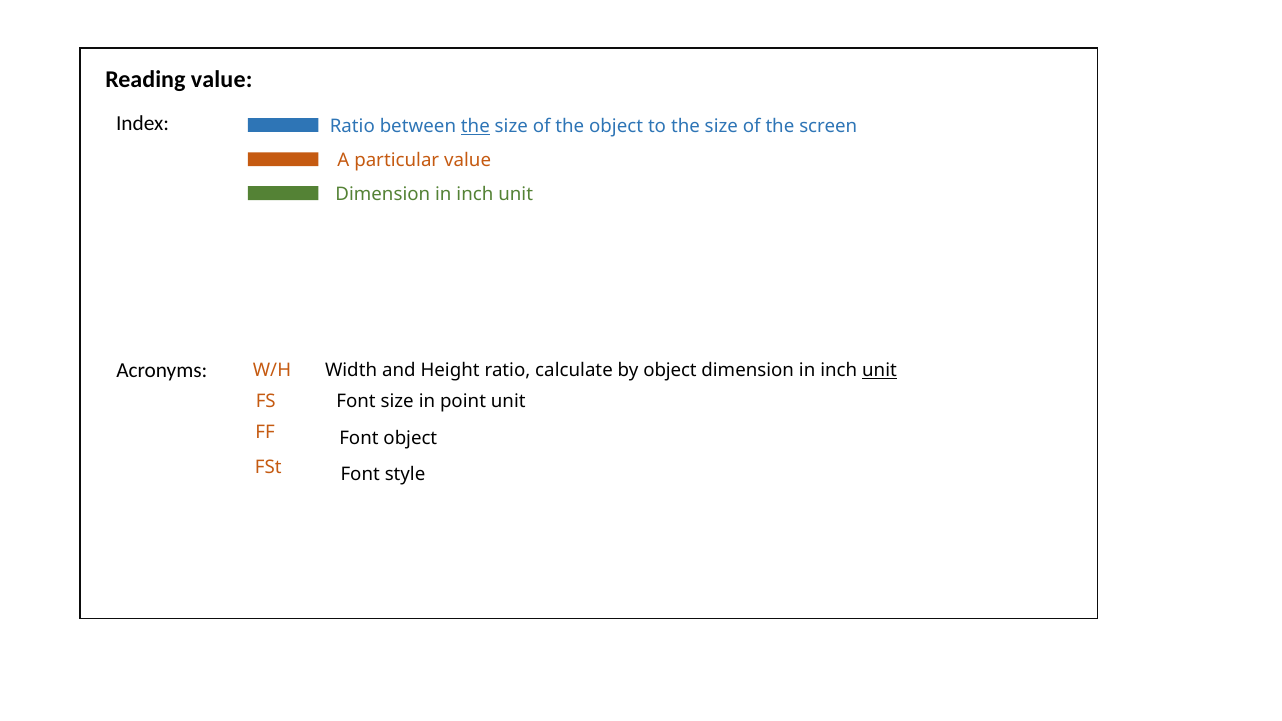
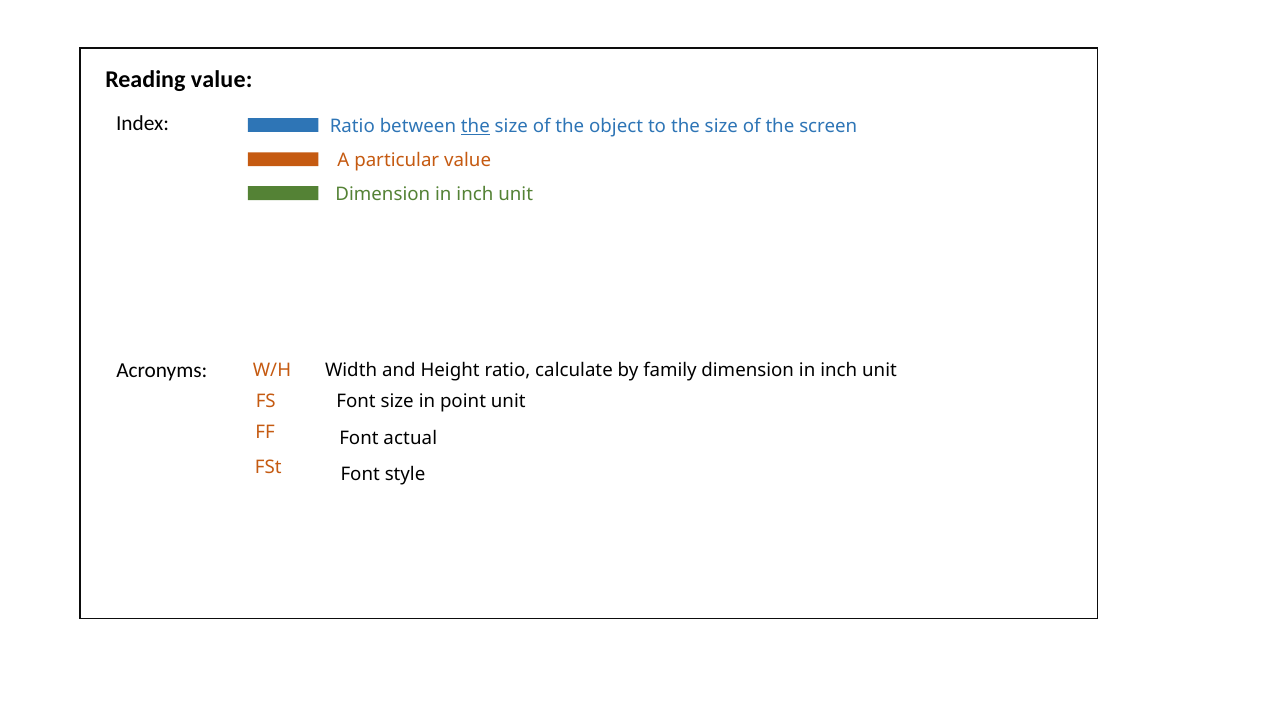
by object: object -> family
unit at (879, 370) underline: present -> none
Font object: object -> actual
